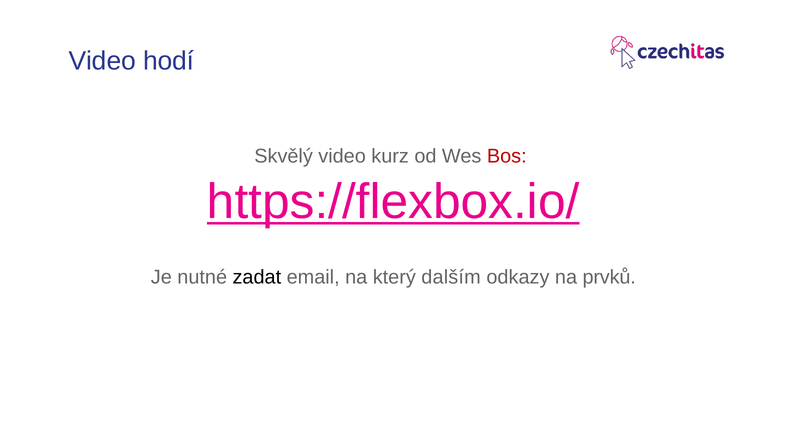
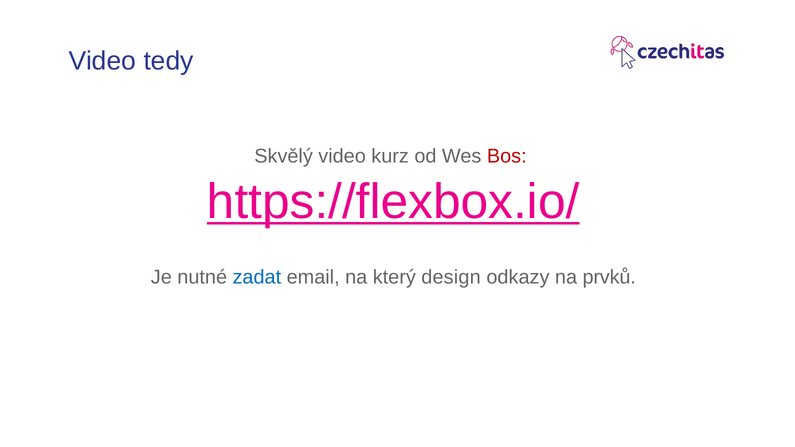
hodí: hodí -> tedy
zadat colour: black -> blue
dalším: dalším -> design
